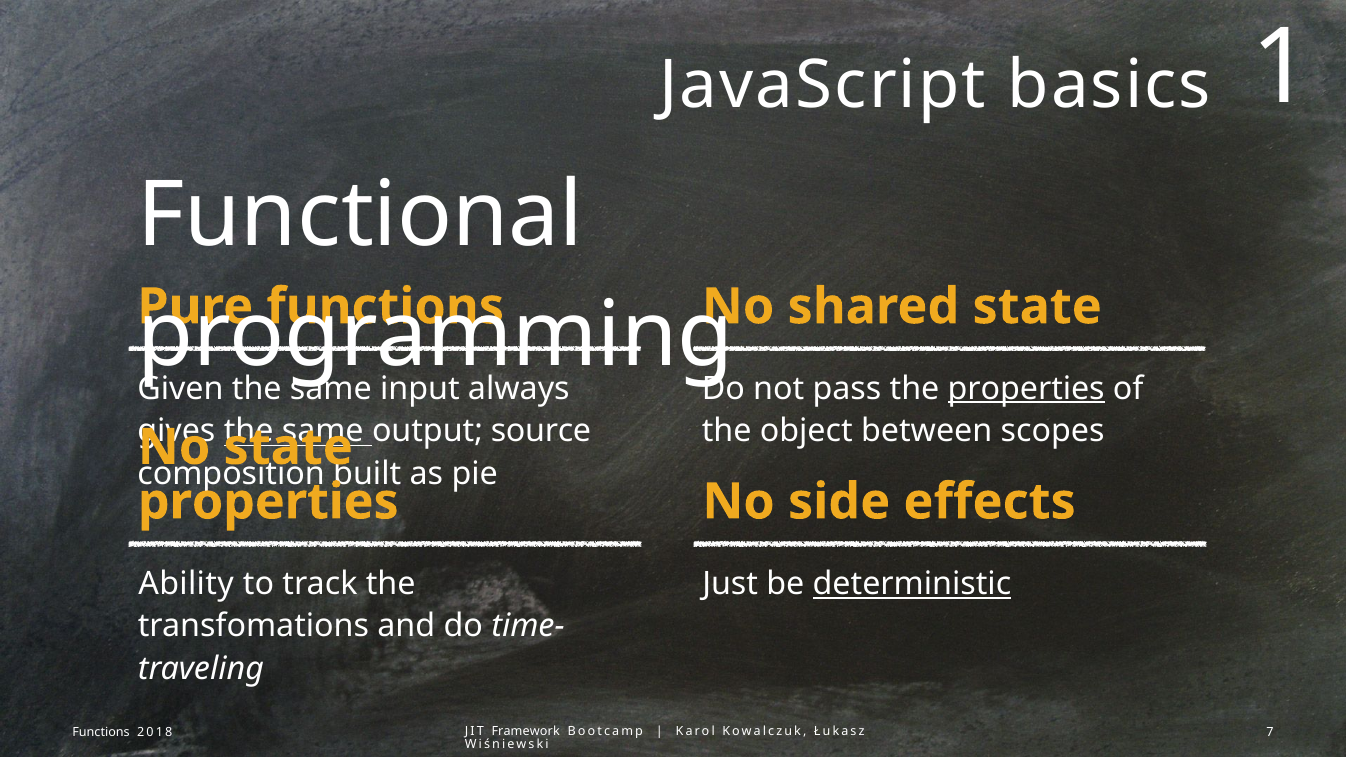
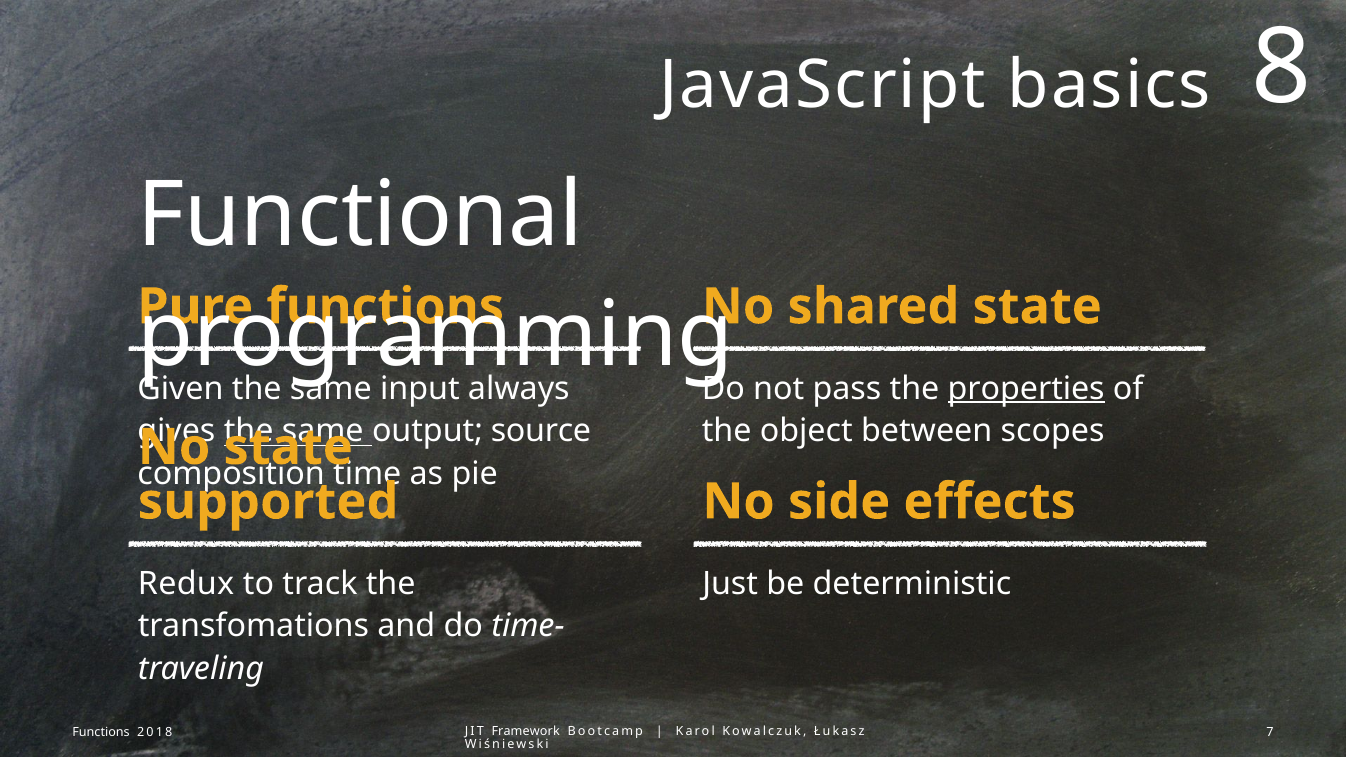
1: 1 -> 8
built: built -> time
properties at (268, 502): properties -> supported
Ability: Ability -> Redux
deterministic underline: present -> none
